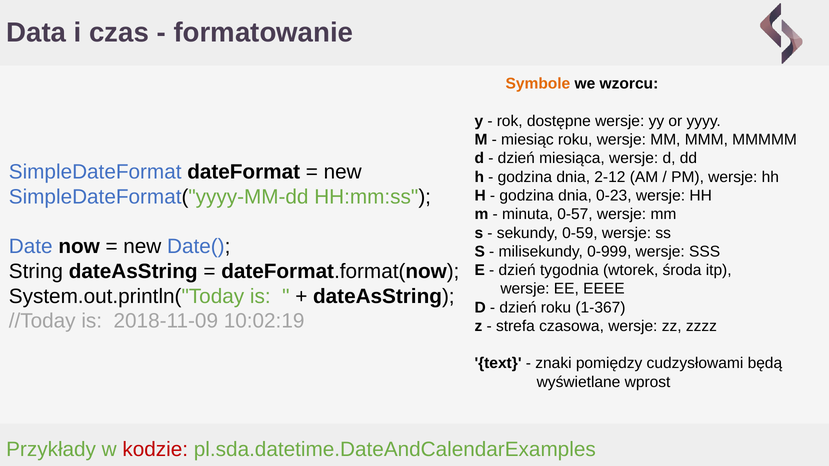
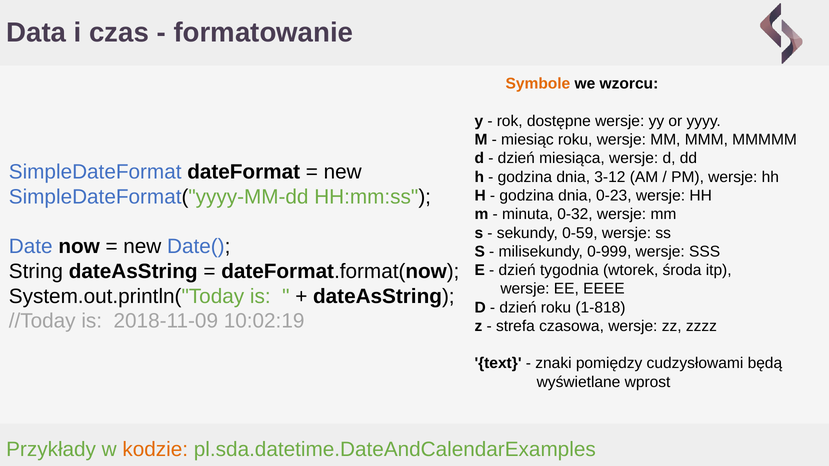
2-12: 2-12 -> 3-12
0-57: 0-57 -> 0-32
1-367: 1-367 -> 1-818
kodzie colour: red -> orange
